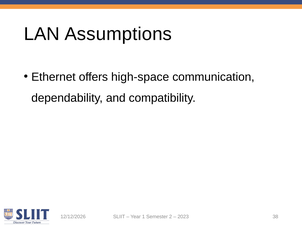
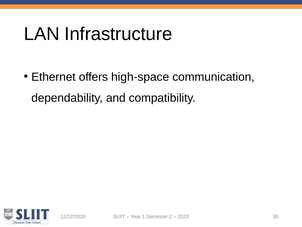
Assumptions: Assumptions -> Infrastructure
